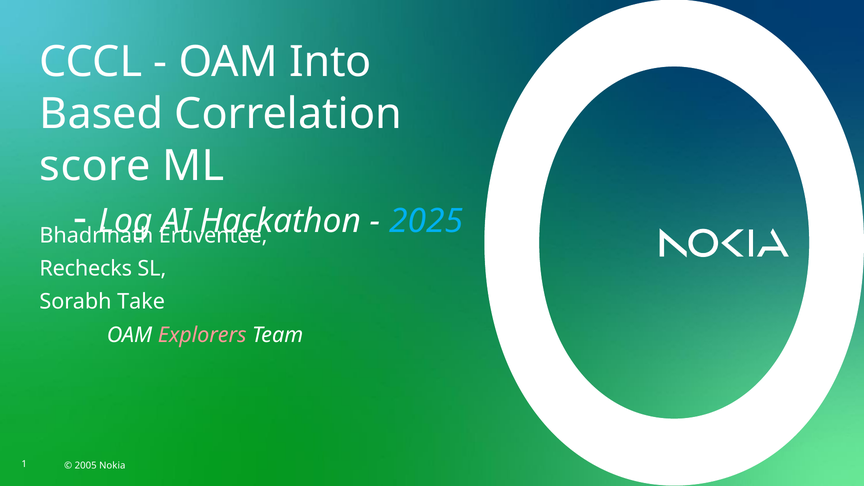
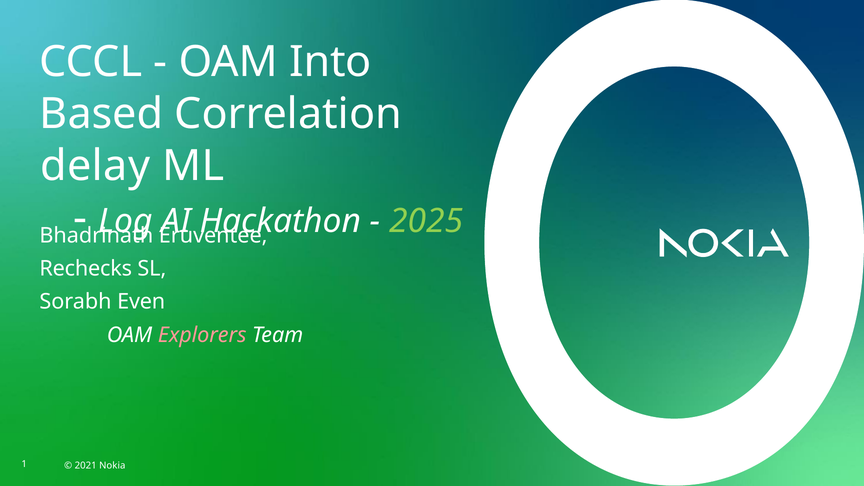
score: score -> delay
2025 colour: light blue -> light green
Take: Take -> Even
2005: 2005 -> 2021
